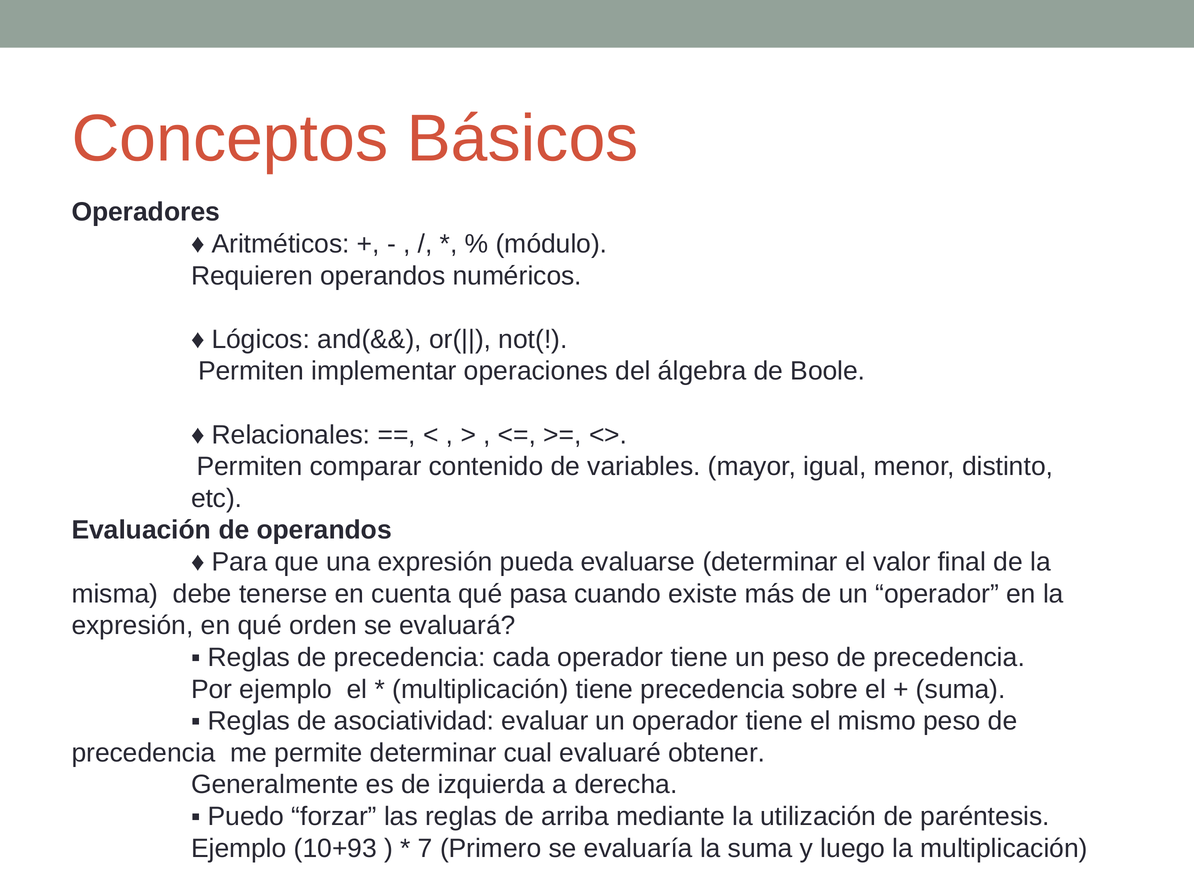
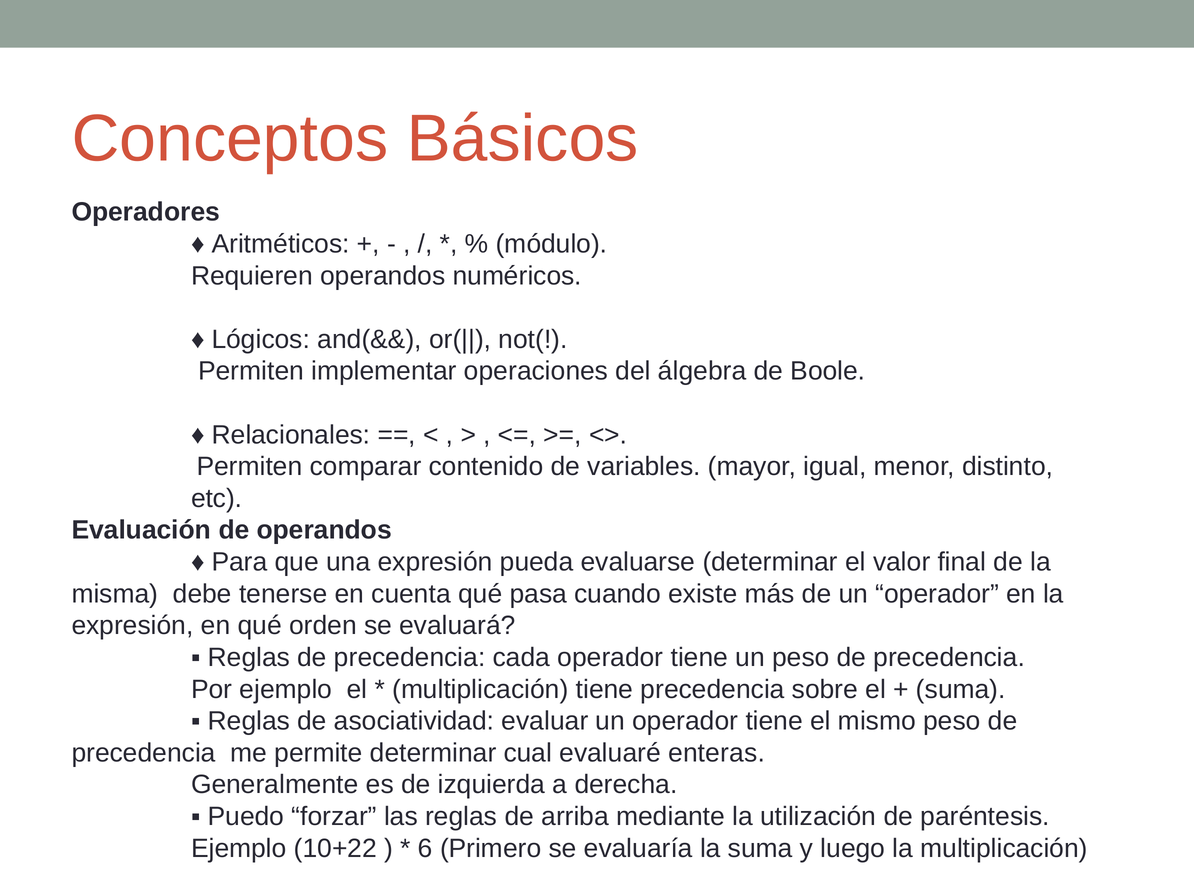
obtener: obtener -> enteras
10+93: 10+93 -> 10+22
7: 7 -> 6
